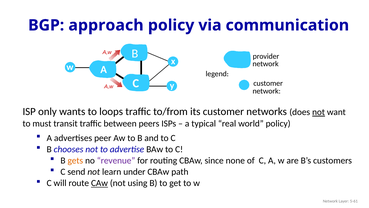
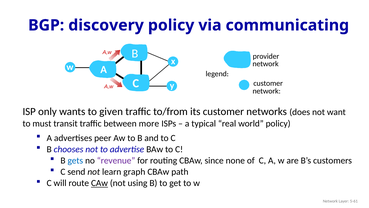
approach: approach -> discovery
communication: communication -> communicating
loops: loops -> given
not at (319, 112) underline: present -> none
peers: peers -> more
gets colour: orange -> blue
under: under -> graph
